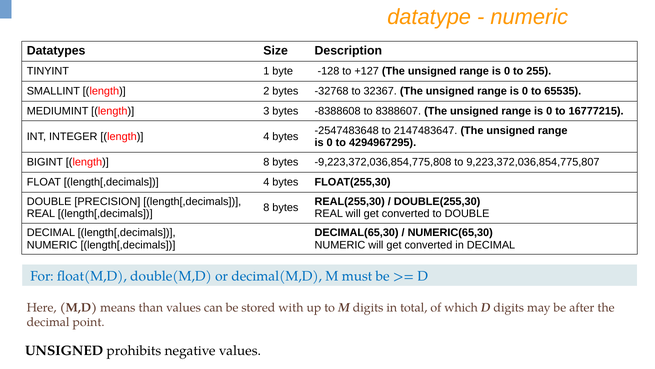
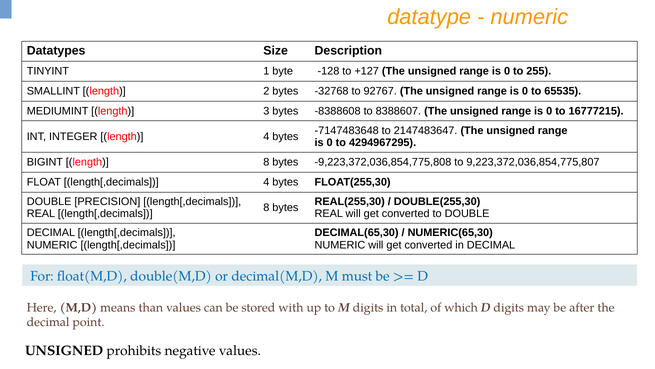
32367: 32367 -> 92767
-2547483648: -2547483648 -> -7147483648
